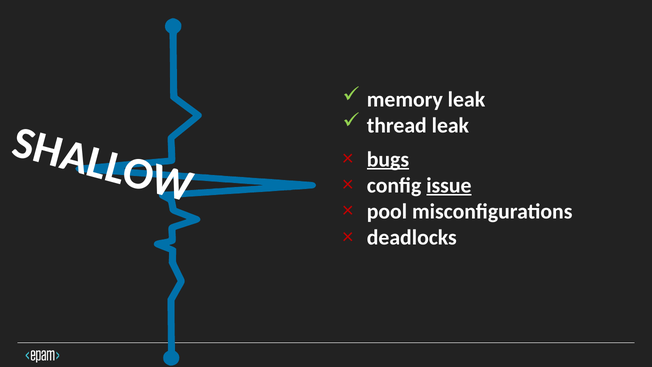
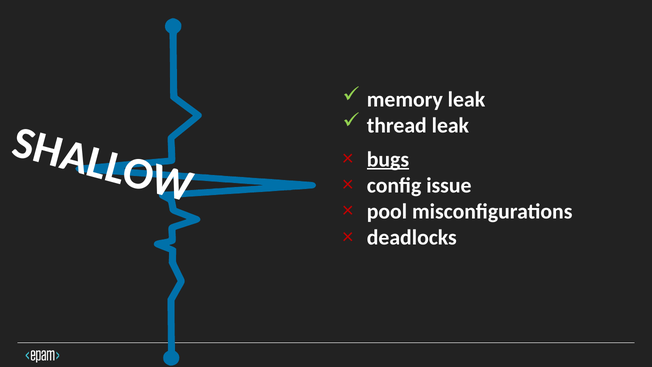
issue underline: present -> none
